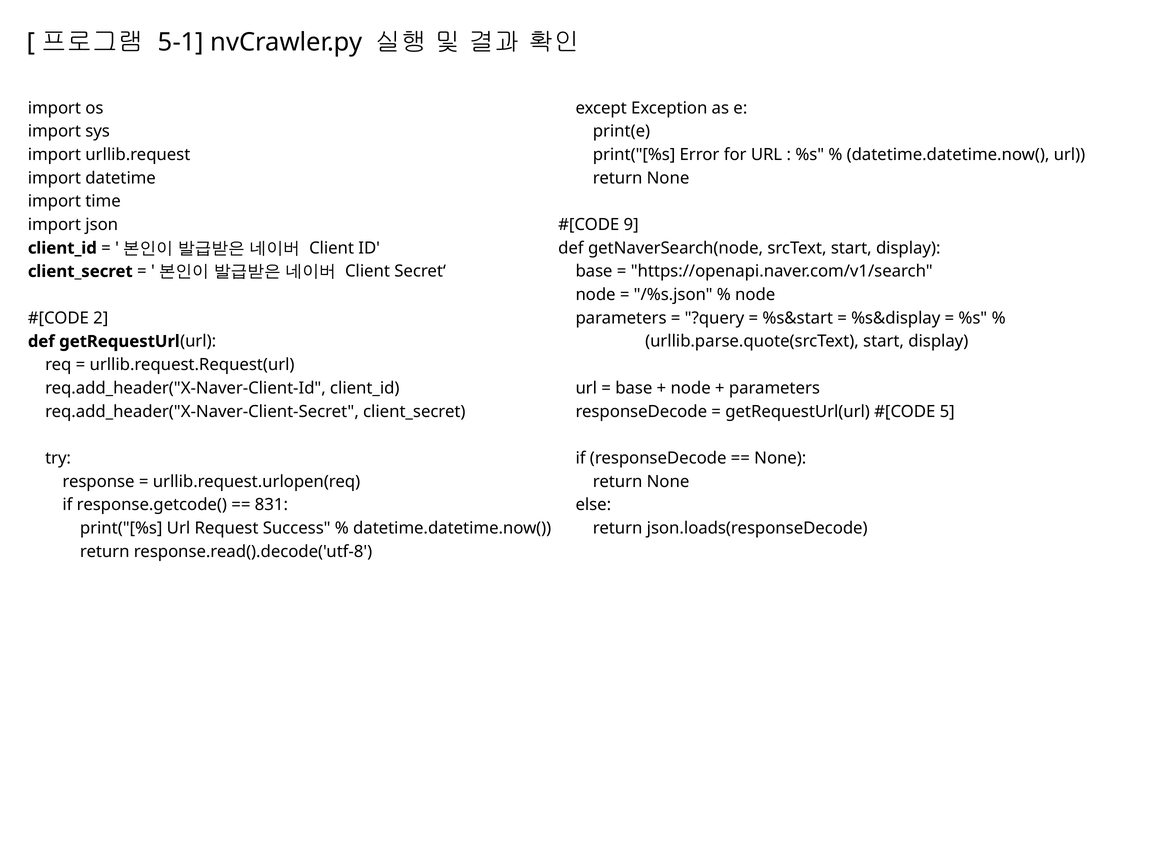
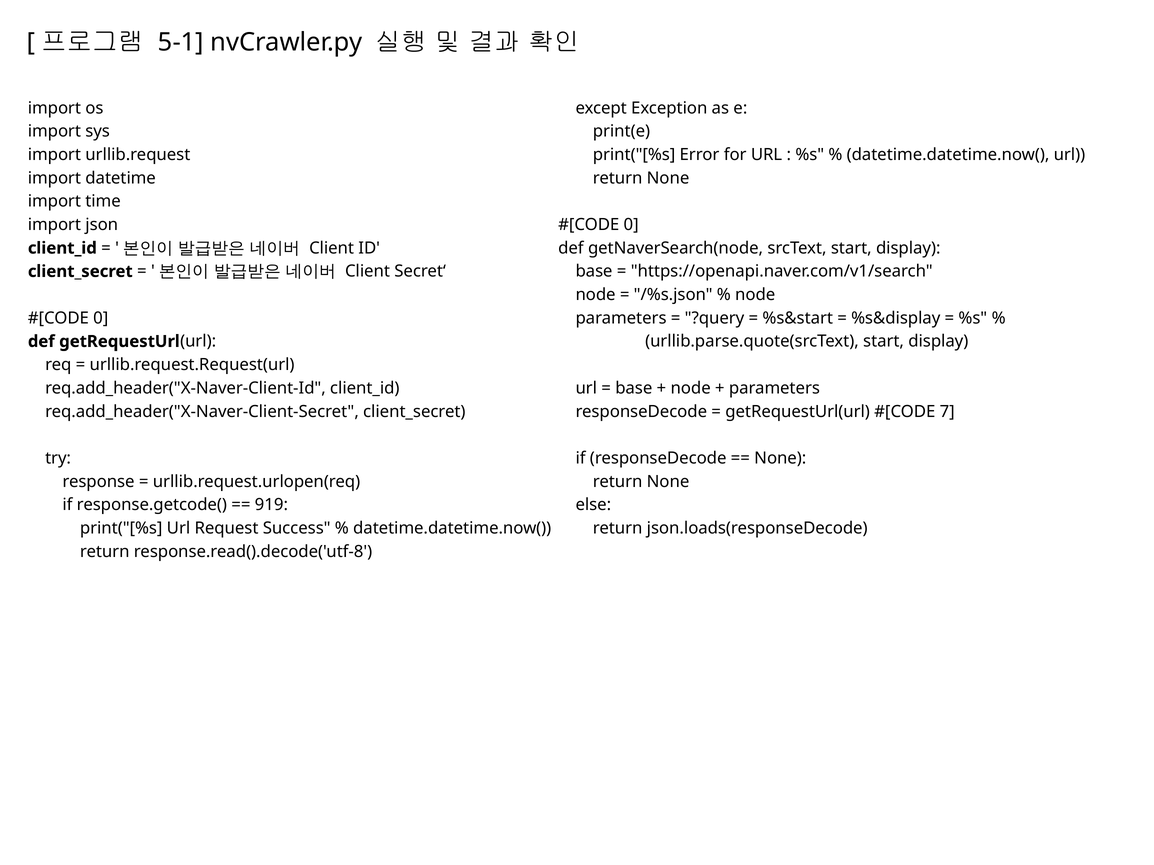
9 at (631, 225): 9 -> 0
2 at (101, 318): 2 -> 0
5: 5 -> 7
831: 831 -> 919
